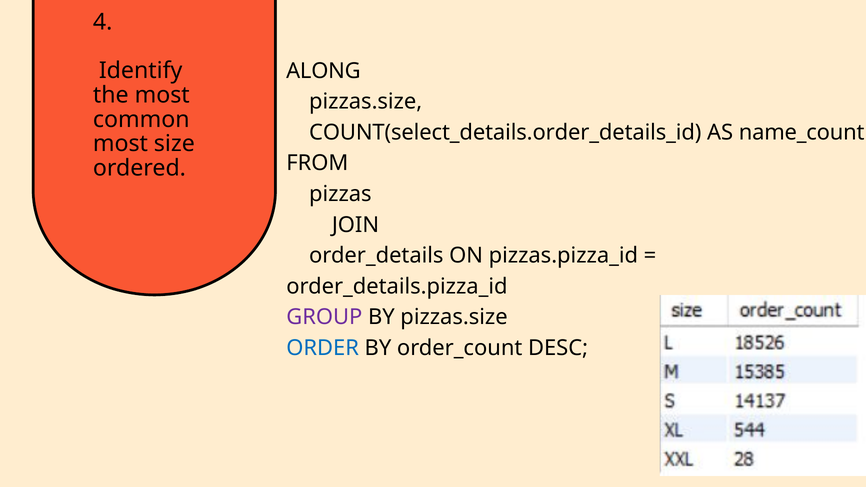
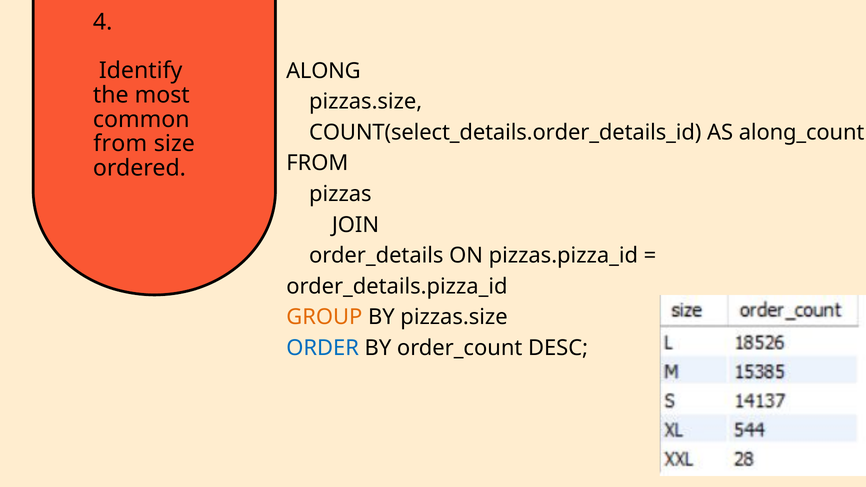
name_count: name_count -> along_count
most at (120, 144): most -> from
GROUP colour: purple -> orange
